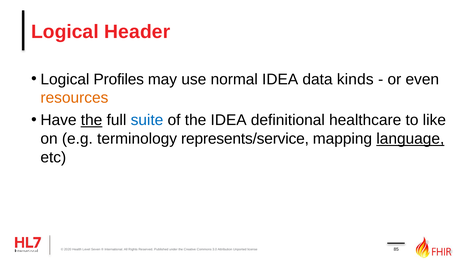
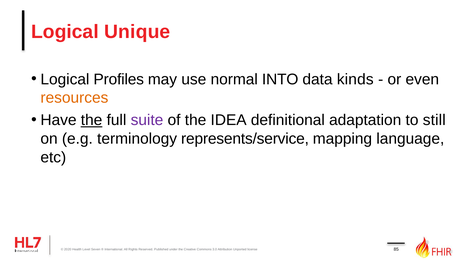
Header: Header -> Unique
normal IDEA: IDEA -> INTO
suite colour: blue -> purple
healthcare: healthcare -> adaptation
like: like -> still
language underline: present -> none
